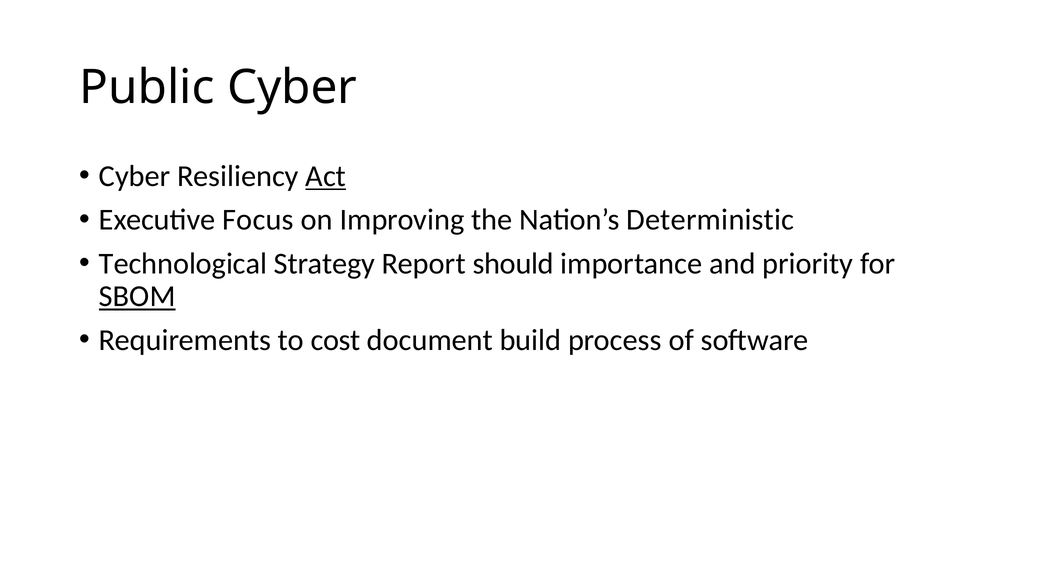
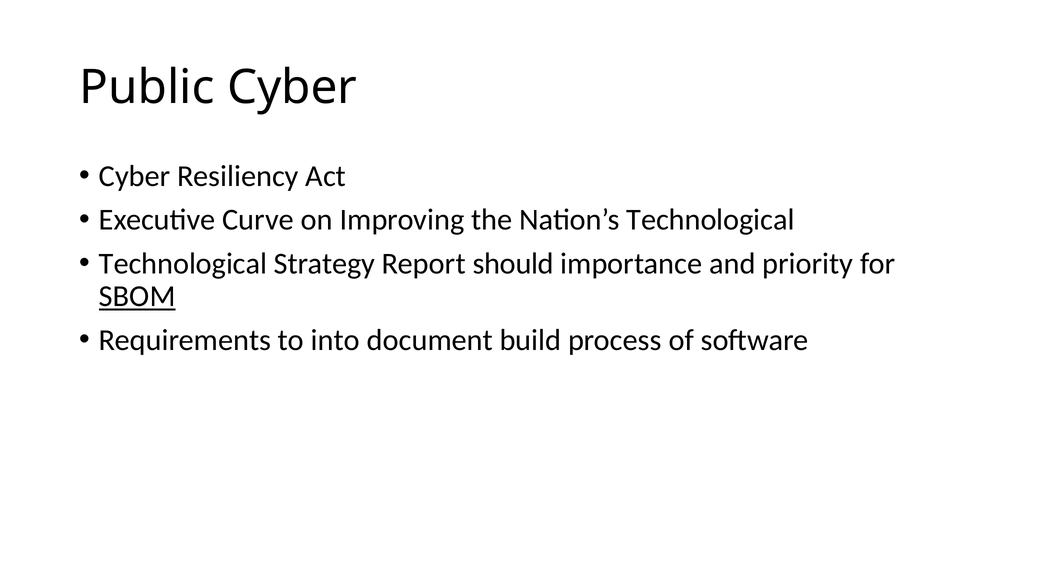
Act underline: present -> none
Focus: Focus -> Curve
Nation’s Deterministic: Deterministic -> Technological
cost: cost -> into
